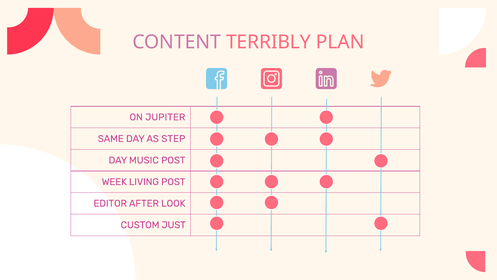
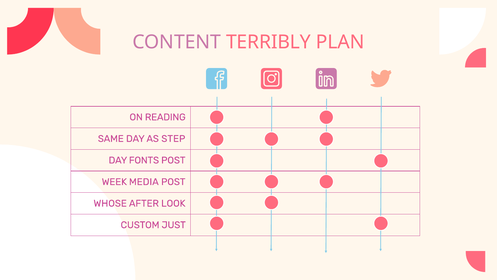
JUPITER: JUPITER -> READING
MUSIC: MUSIC -> FONTS
LIVING: LIVING -> MEDIA
EDITOR: EDITOR -> WHOSE
